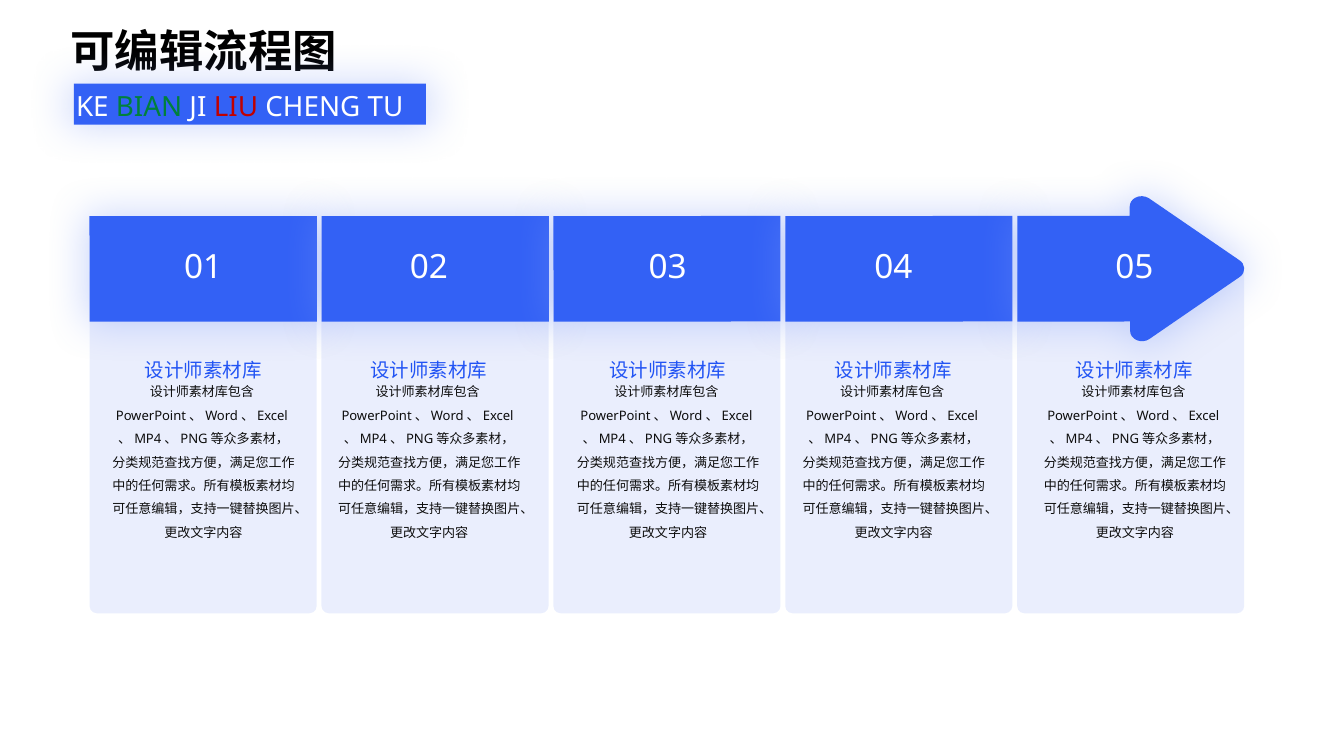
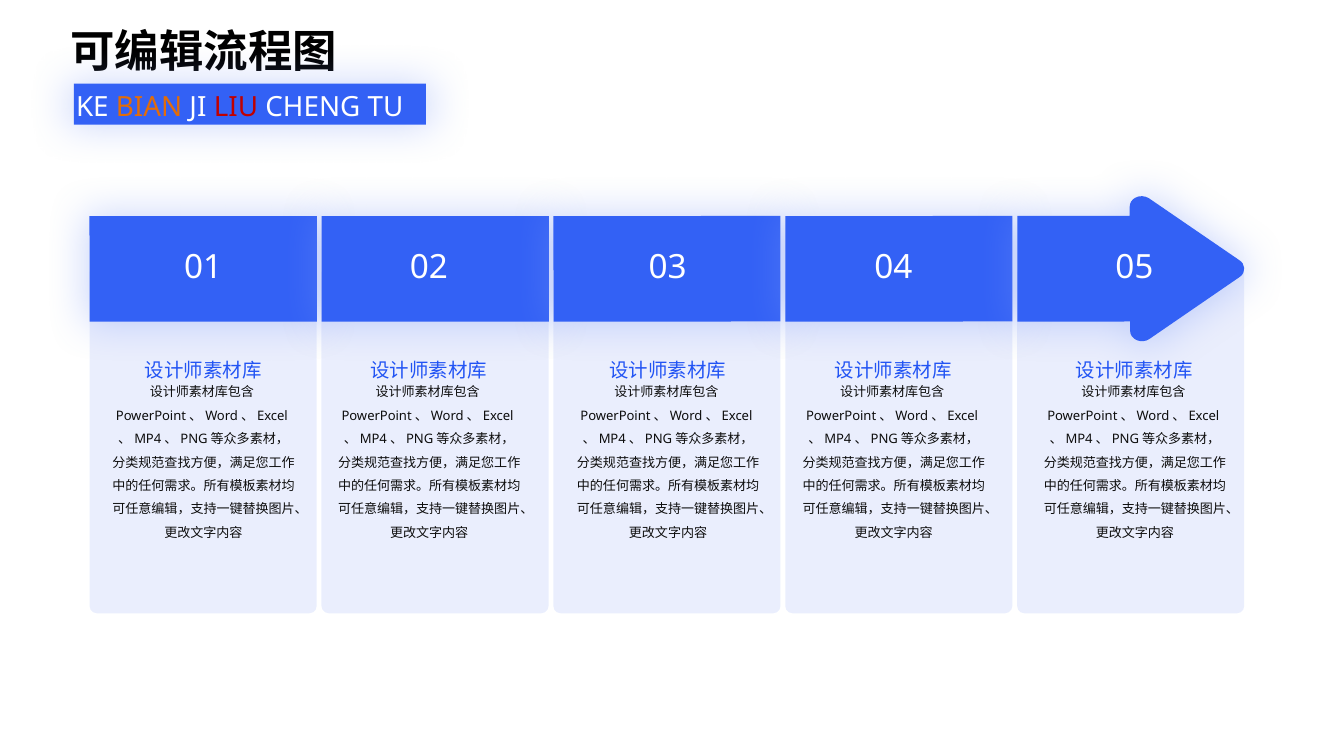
BIAN colour: green -> orange
